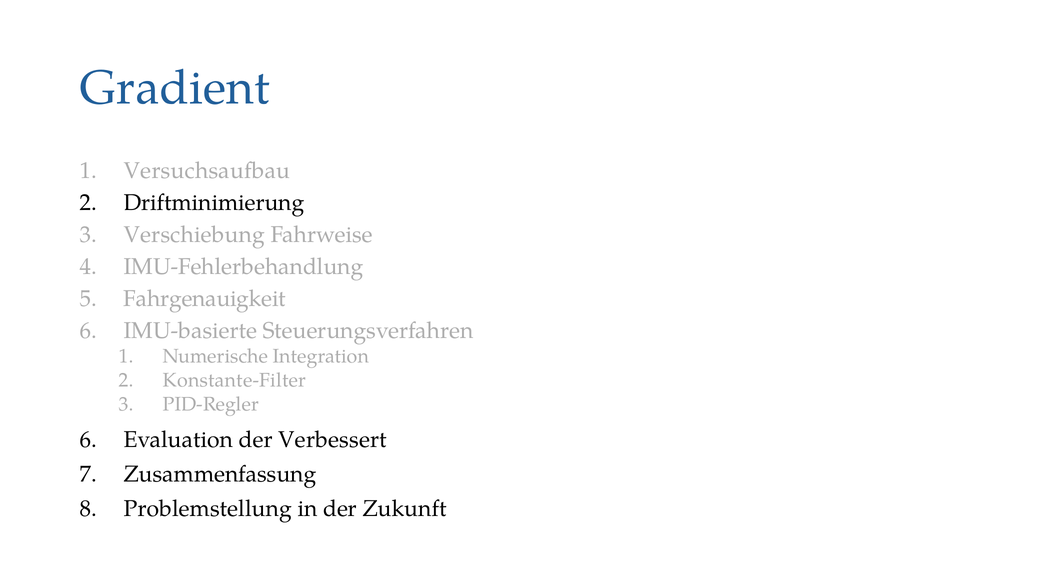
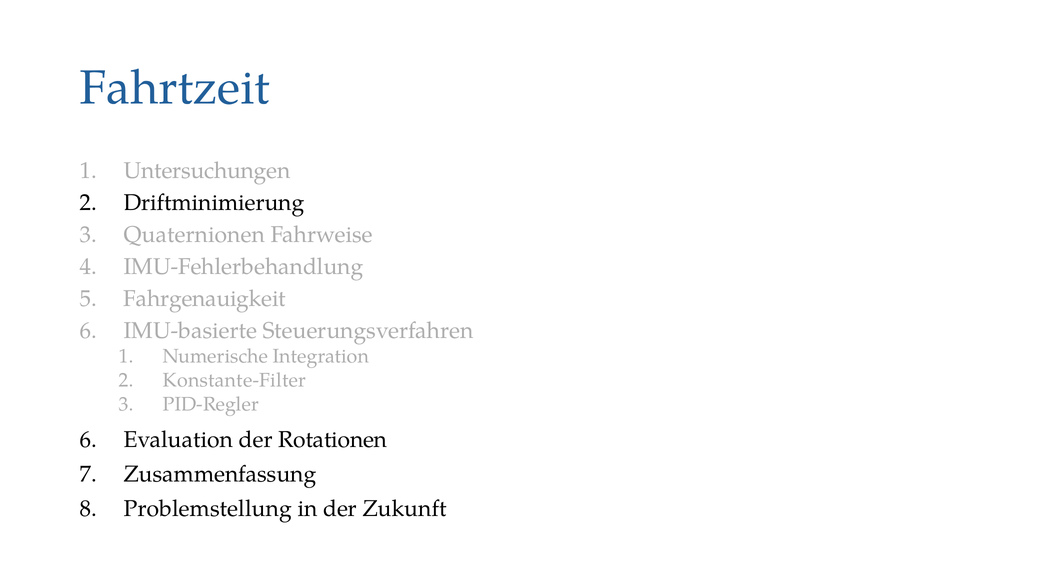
Gradient: Gradient -> Fahrtzeit
Versuchsaufbau: Versuchsaufbau -> Untersuchungen
Verschiebung: Verschiebung -> Quaternionen
Verbessert: Verbessert -> Rotationen
